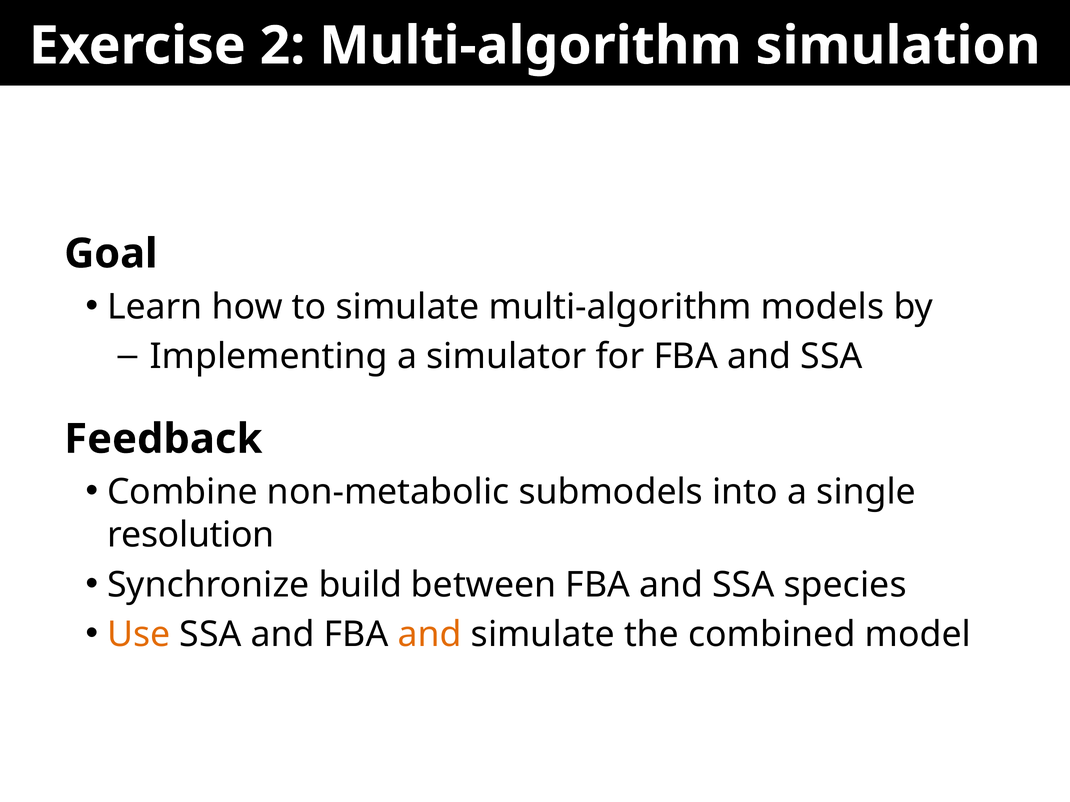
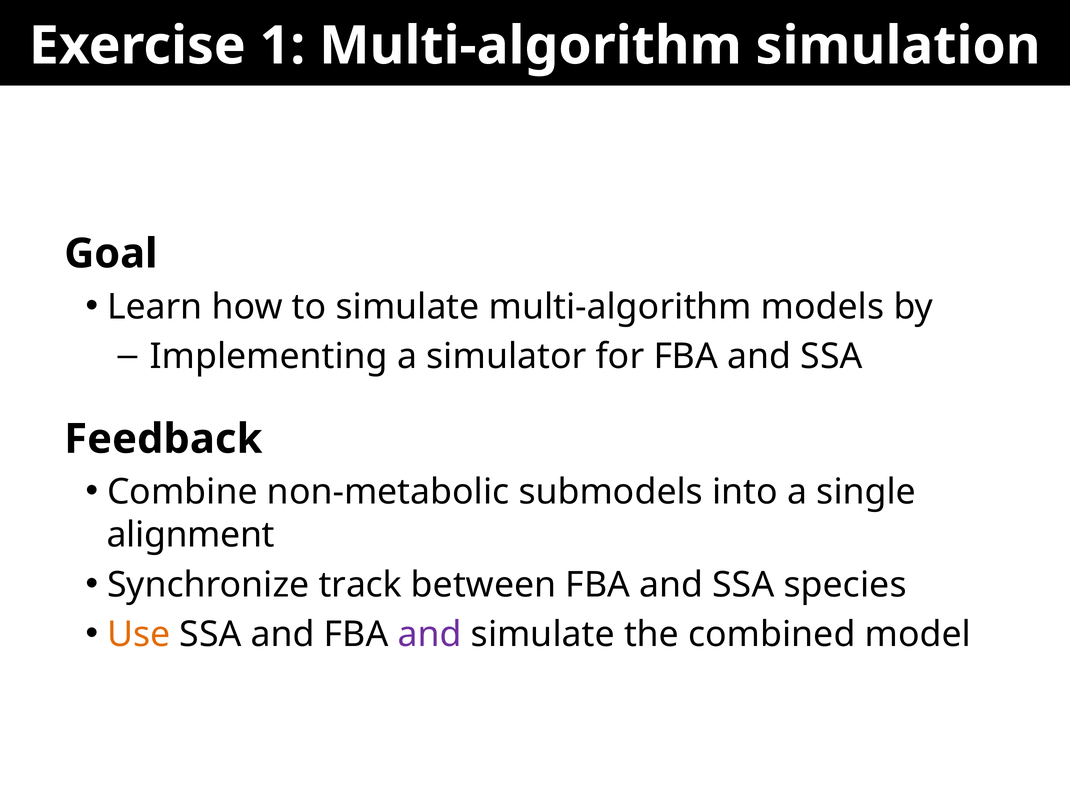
2: 2 -> 1
resolution: resolution -> alignment
build: build -> track
and at (430, 635) colour: orange -> purple
